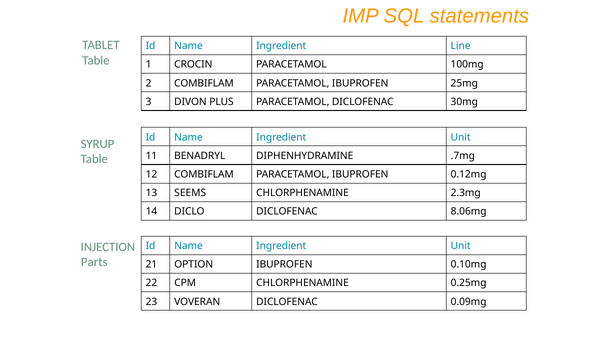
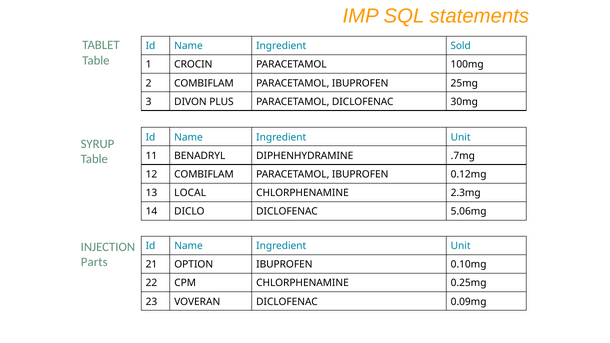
Line: Line -> Sold
SEEMS: SEEMS -> LOCAL
8.06mg: 8.06mg -> 5.06mg
